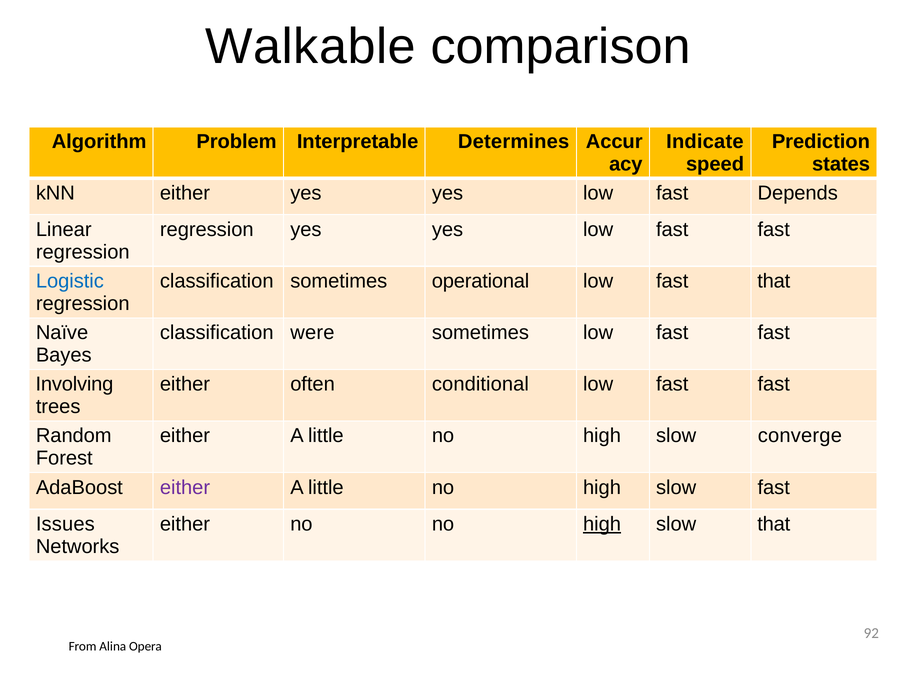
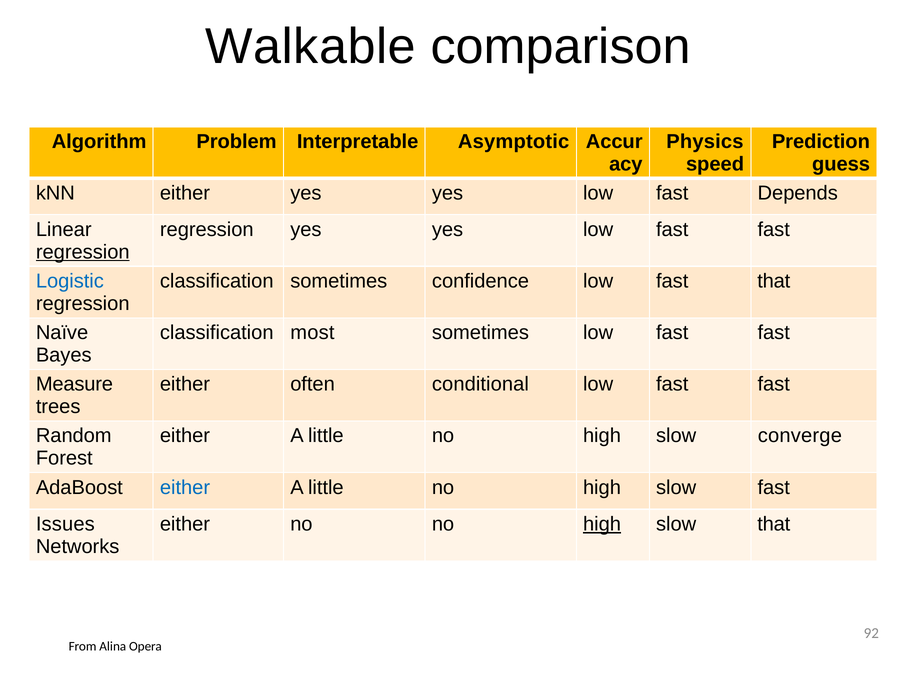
Determines: Determines -> Asymptotic
Indicate: Indicate -> Physics
states: states -> guess
regression at (83, 252) underline: none -> present
operational: operational -> confidence
were: were -> most
Involving: Involving -> Measure
either at (185, 487) colour: purple -> blue
